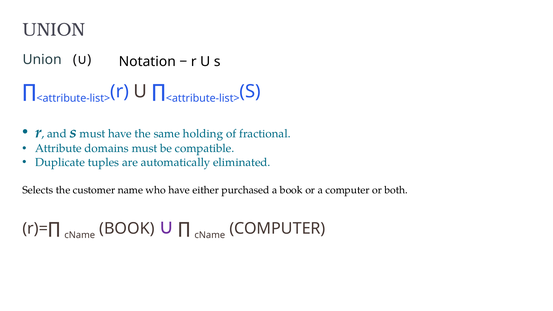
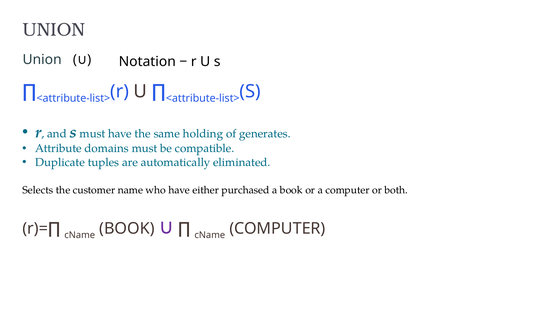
fractional: fractional -> generates
